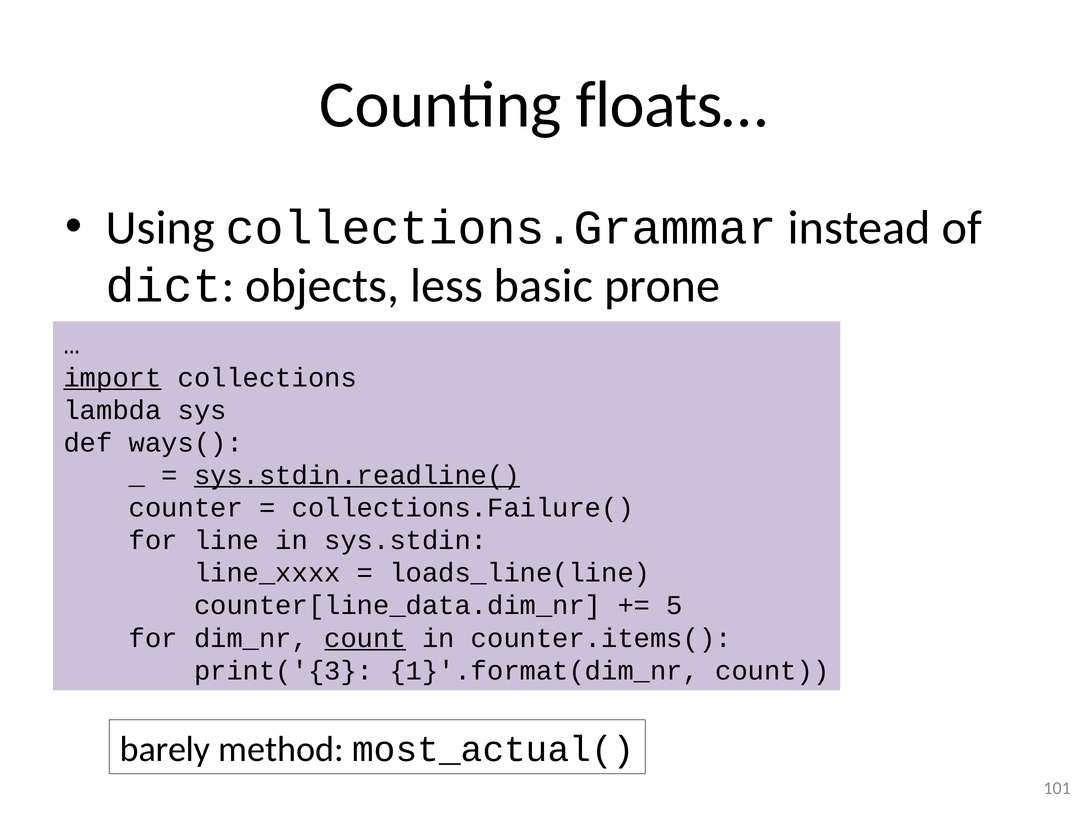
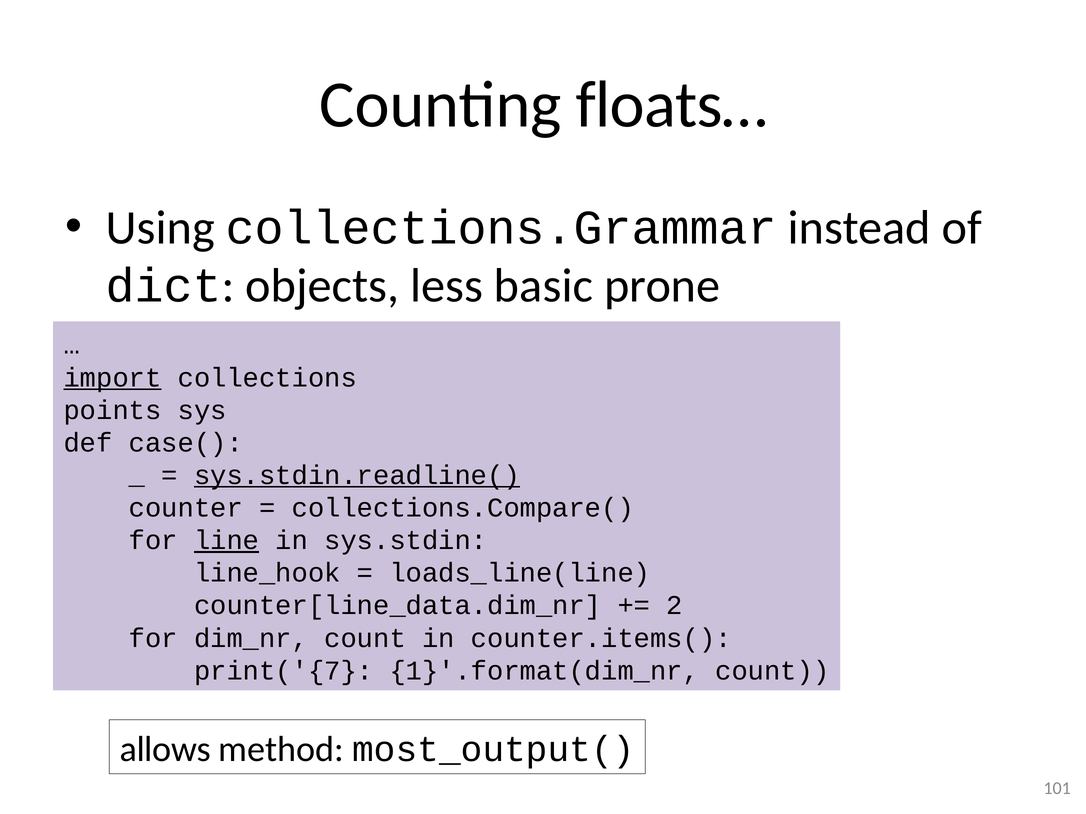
lambda: lambda -> points
ways(: ways( -> case(
collections.Failure(: collections.Failure( -> collections.Compare(
line underline: none -> present
line_xxxx: line_xxxx -> line_hook
5: 5 -> 2
count at (365, 638) underline: present -> none
print('{3: print('{3 -> print('{7
barely: barely -> allows
most_actual(: most_actual( -> most_output(
